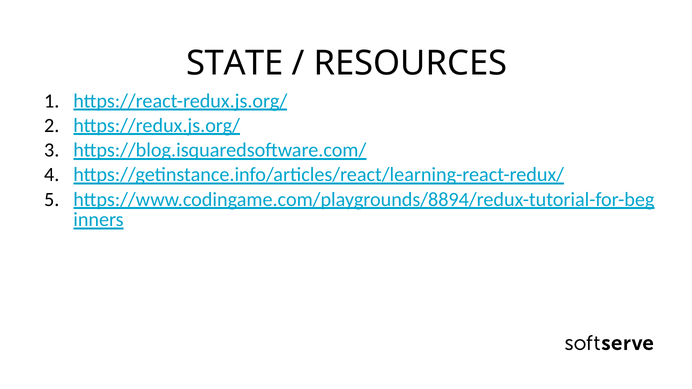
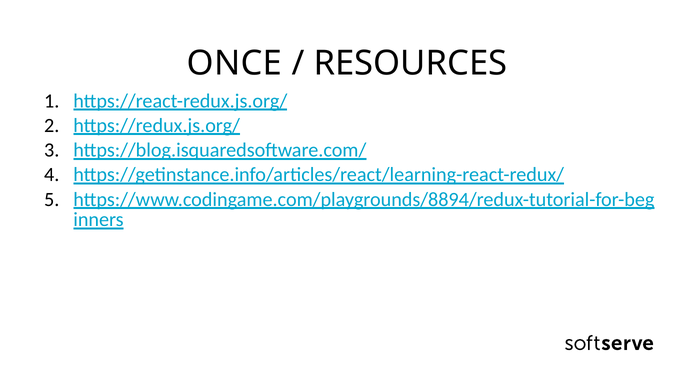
STATE: STATE -> ONCE
